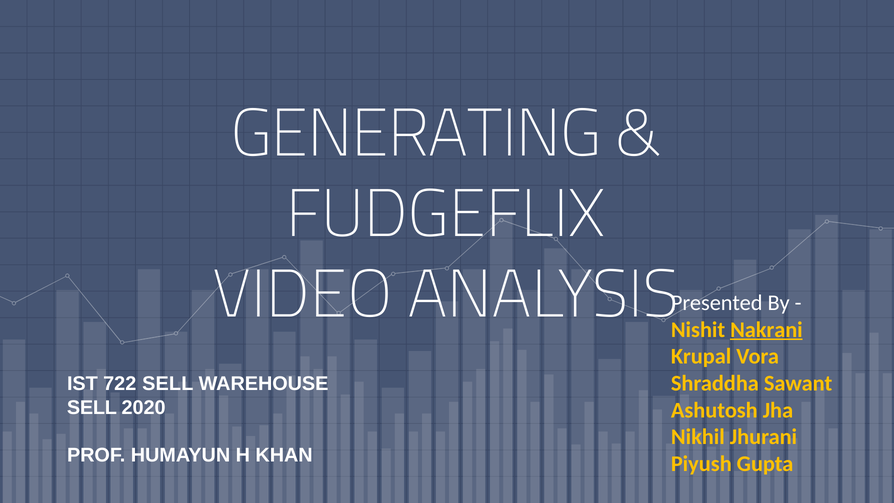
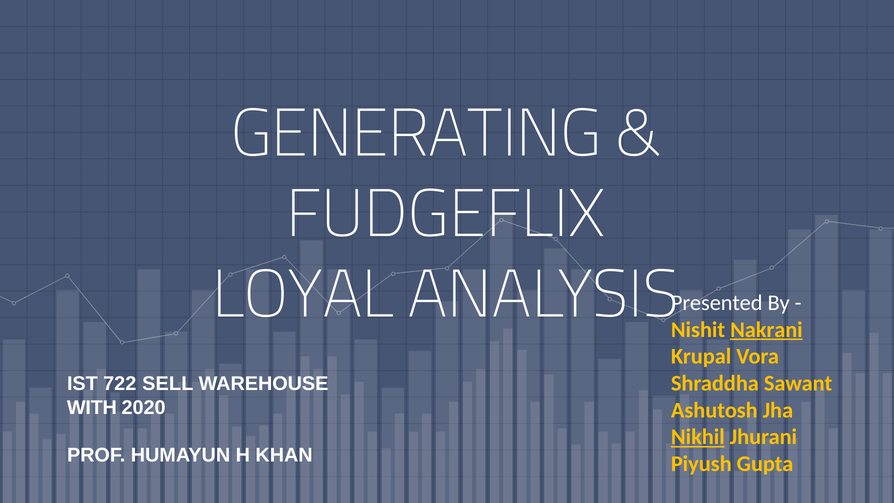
VIDEO: VIDEO -> LOYAL
SELL at (92, 408): SELL -> WITH
Nikhil underline: none -> present
